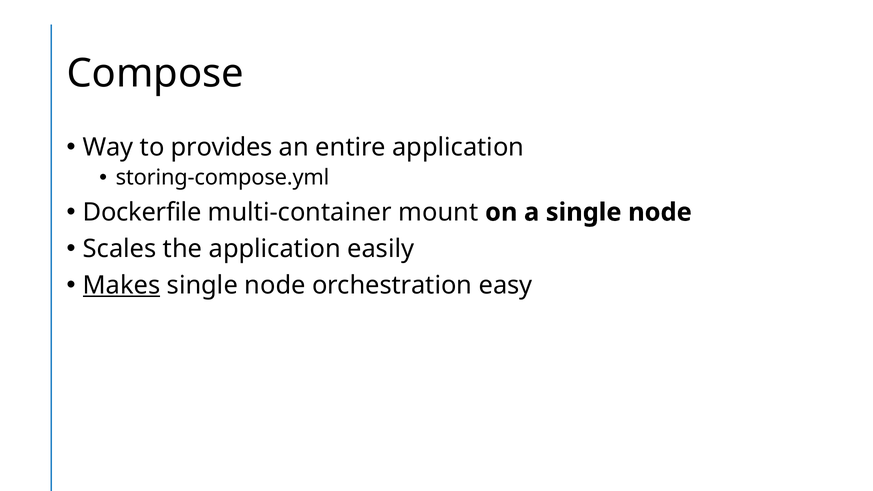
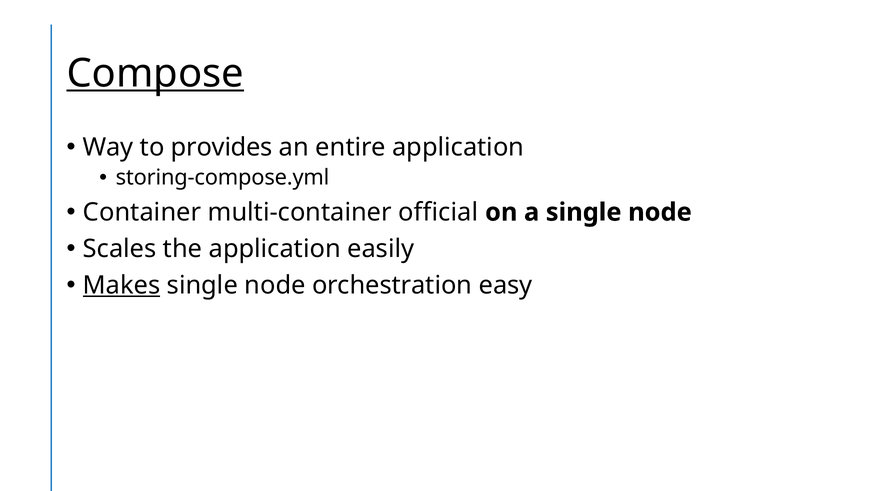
Compose underline: none -> present
Dockerfile: Dockerfile -> Container
mount: mount -> official
